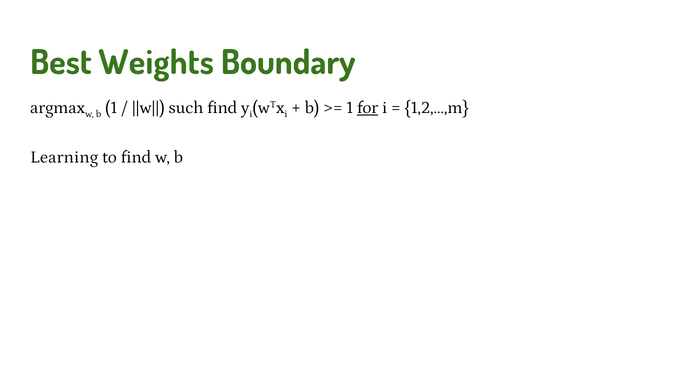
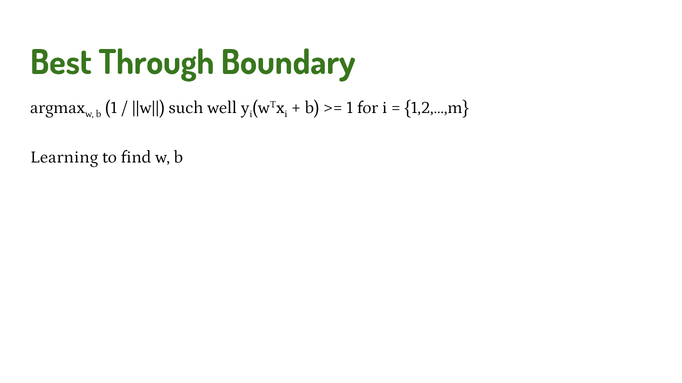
Weights: Weights -> Through
such find: find -> well
for underline: present -> none
